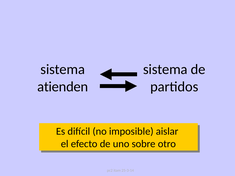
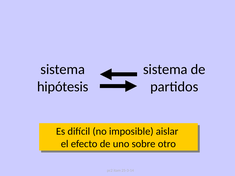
atienden: atienden -> hipótesis
